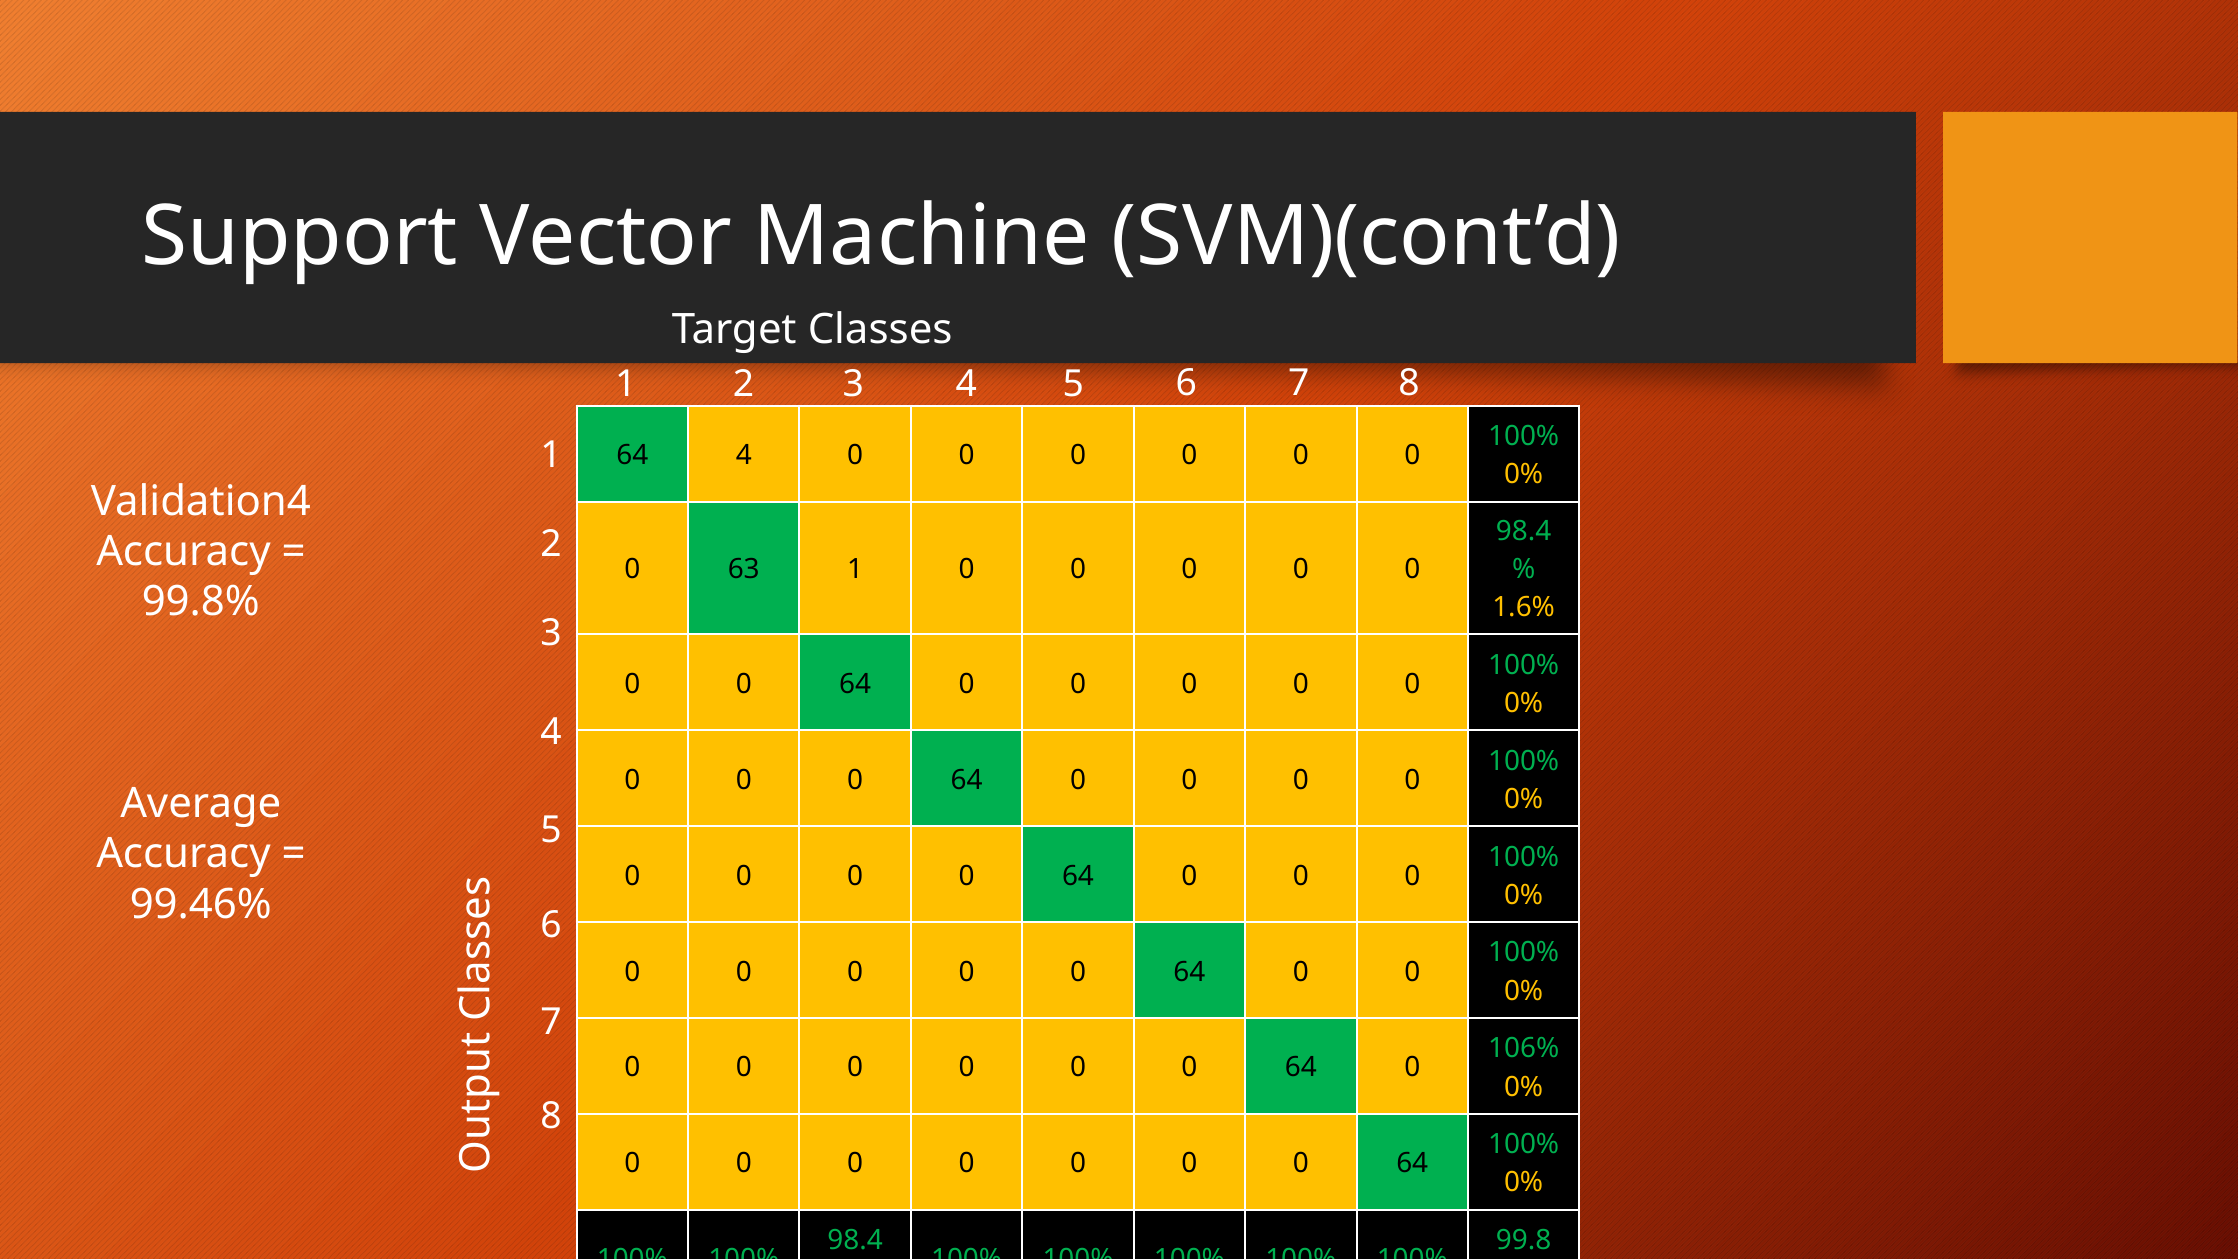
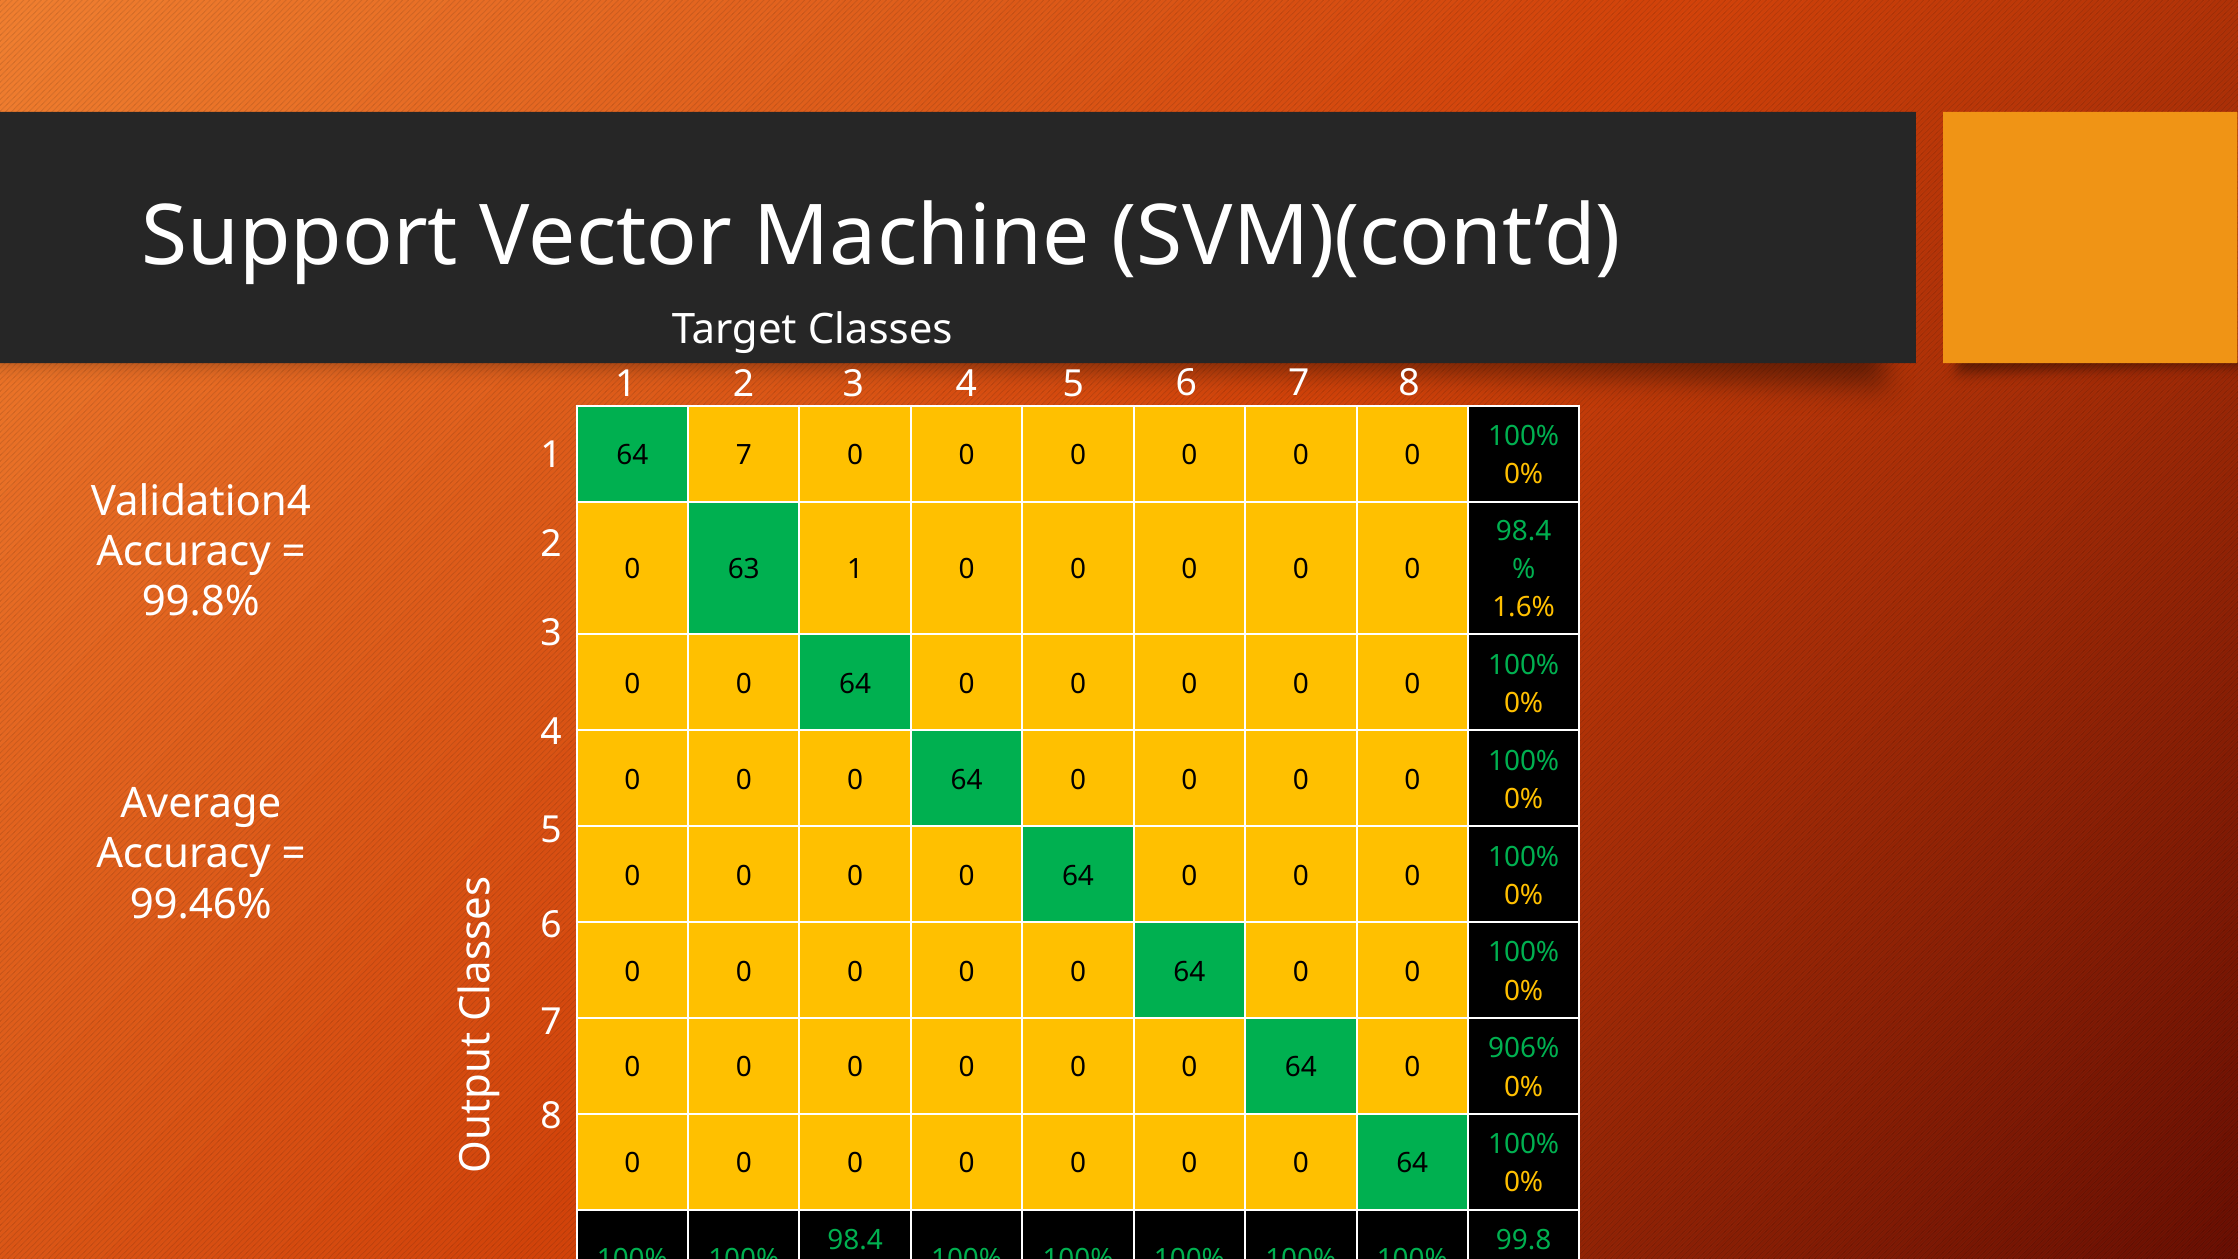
64 4: 4 -> 7
106%: 106% -> 906%
